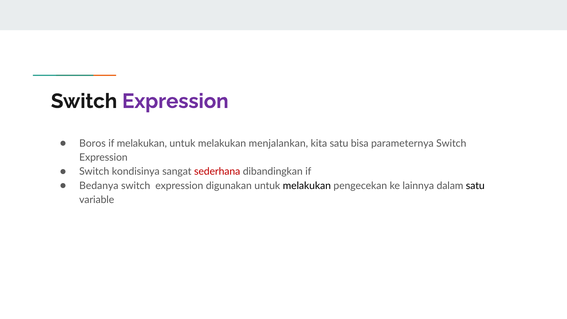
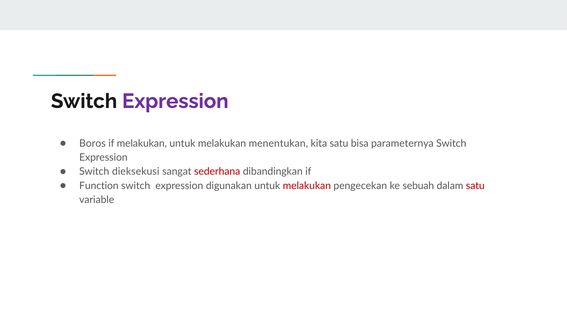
menjalankan: menjalankan -> menentukan
kondisinya: kondisinya -> dieksekusi
Bedanya: Bedanya -> Function
melakukan at (307, 186) colour: black -> red
lainnya: lainnya -> sebuah
satu at (475, 186) colour: black -> red
